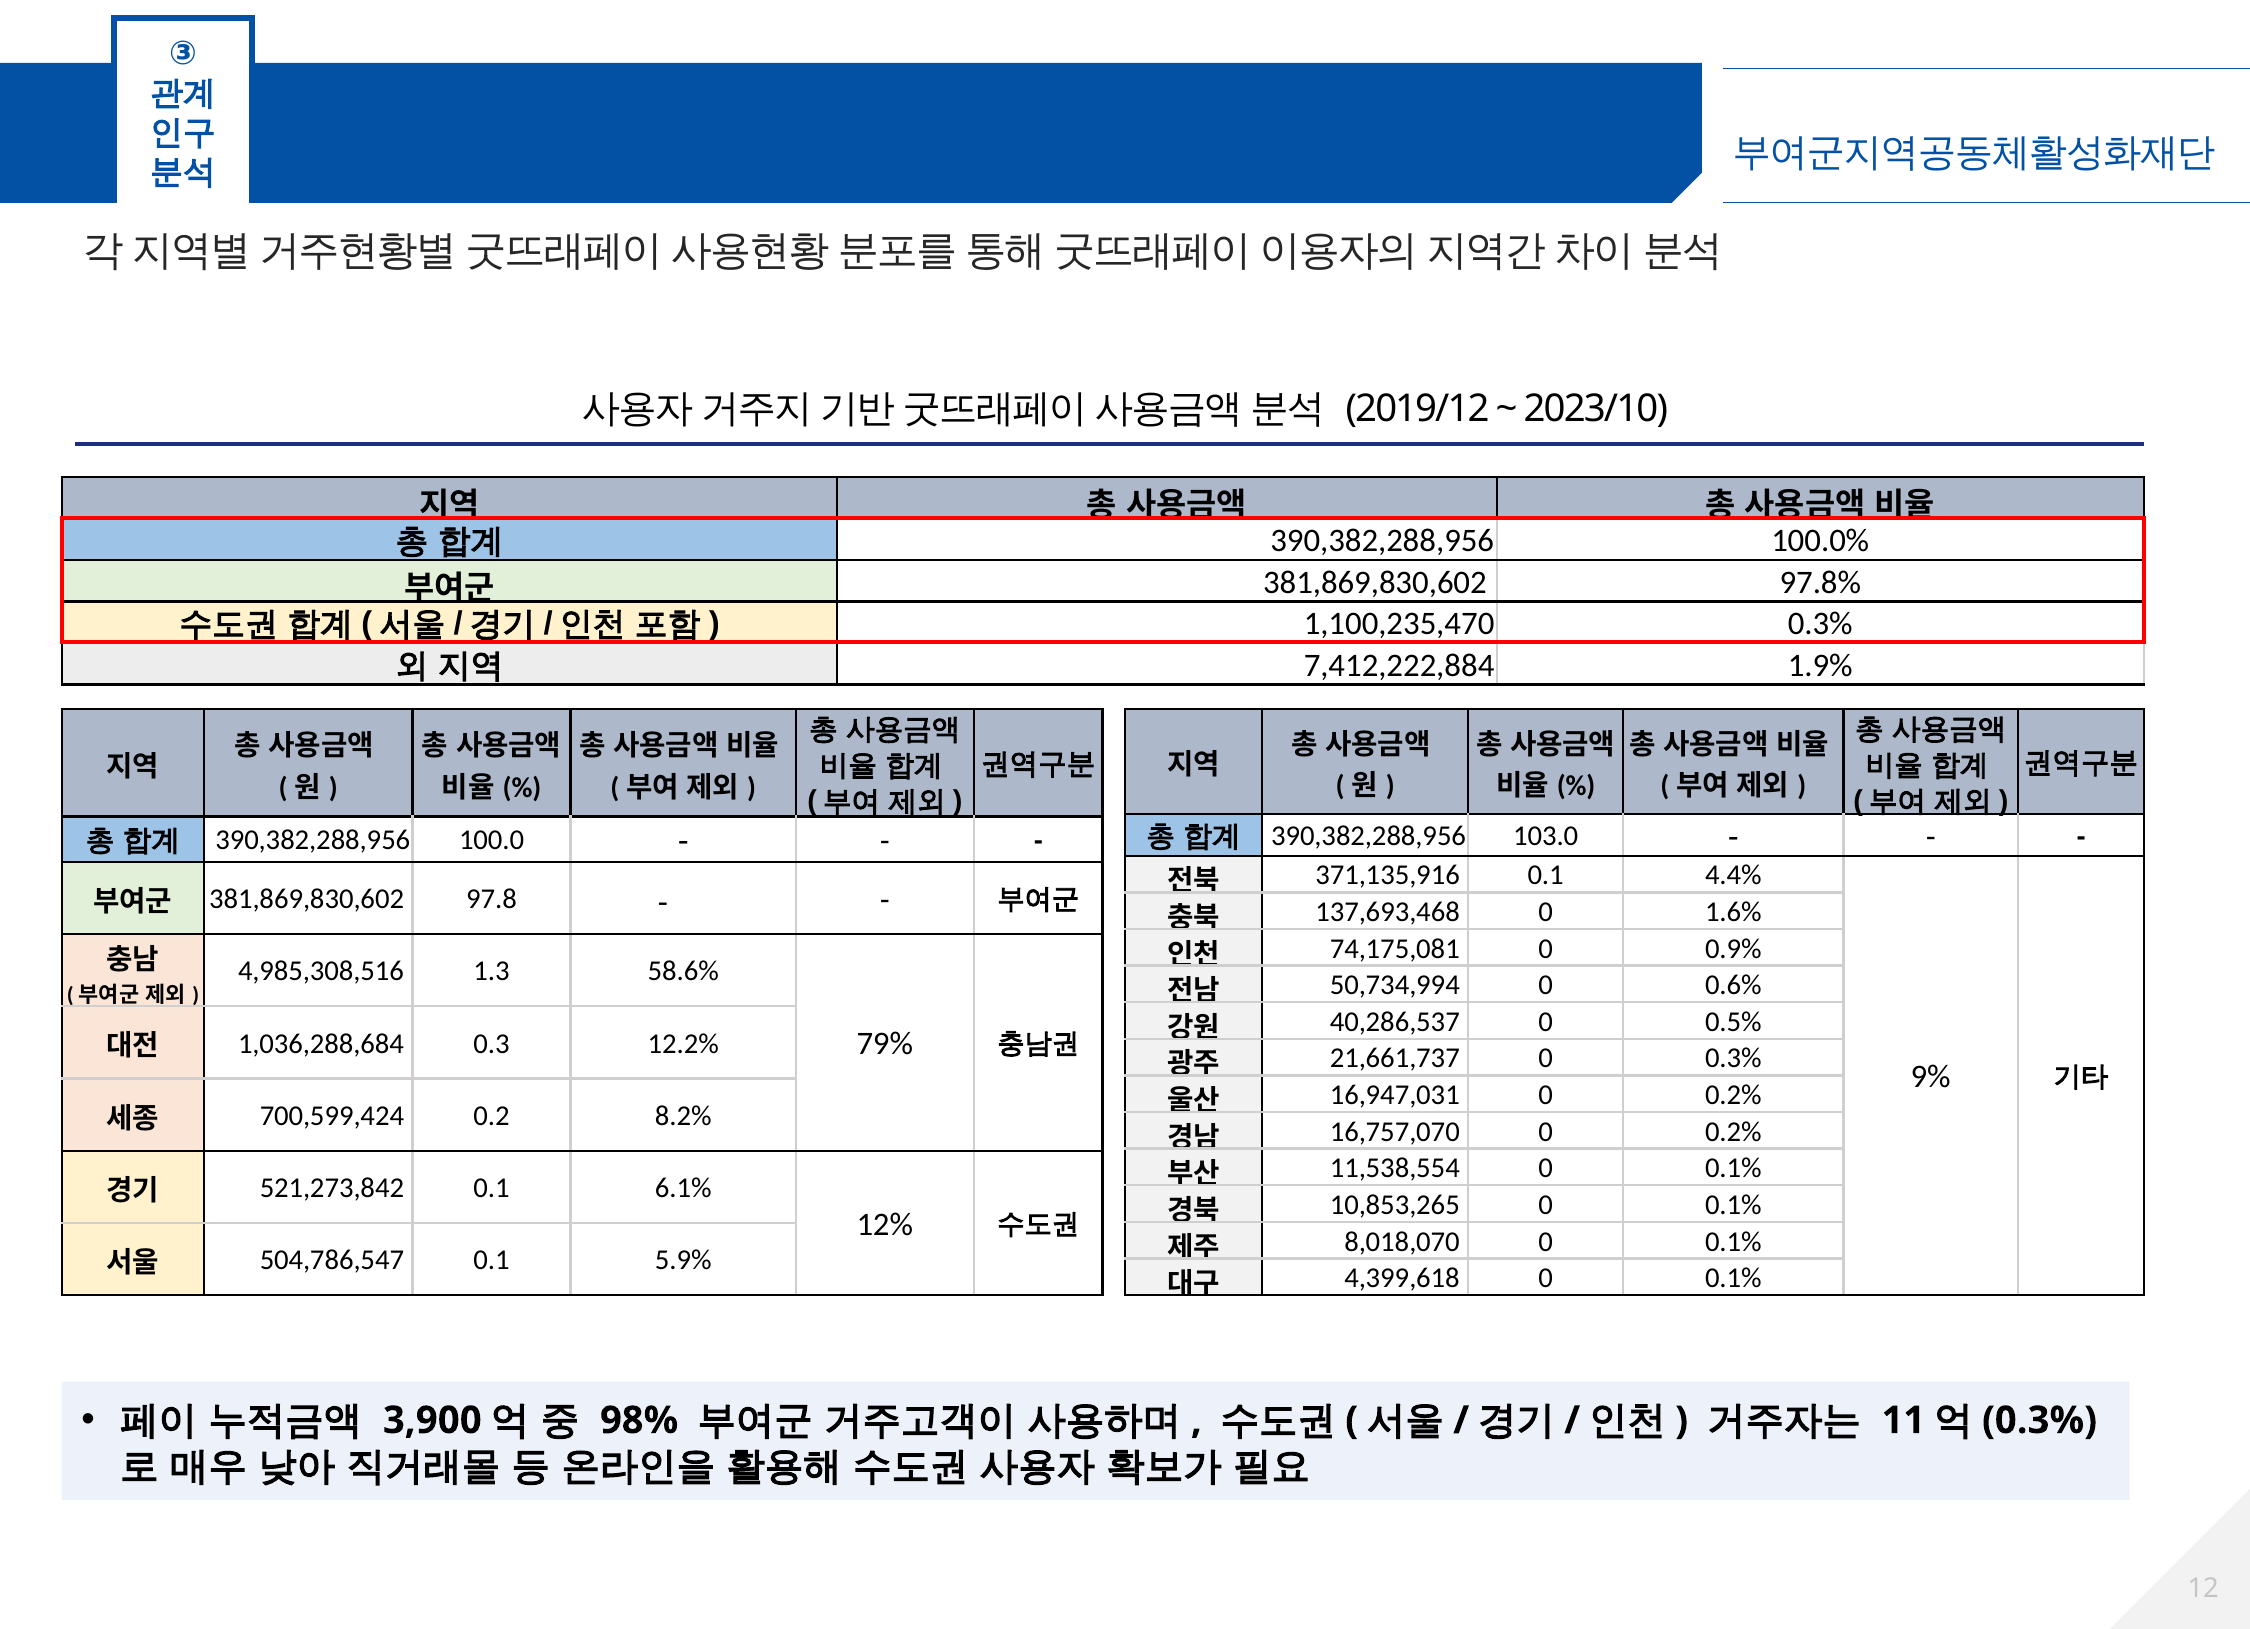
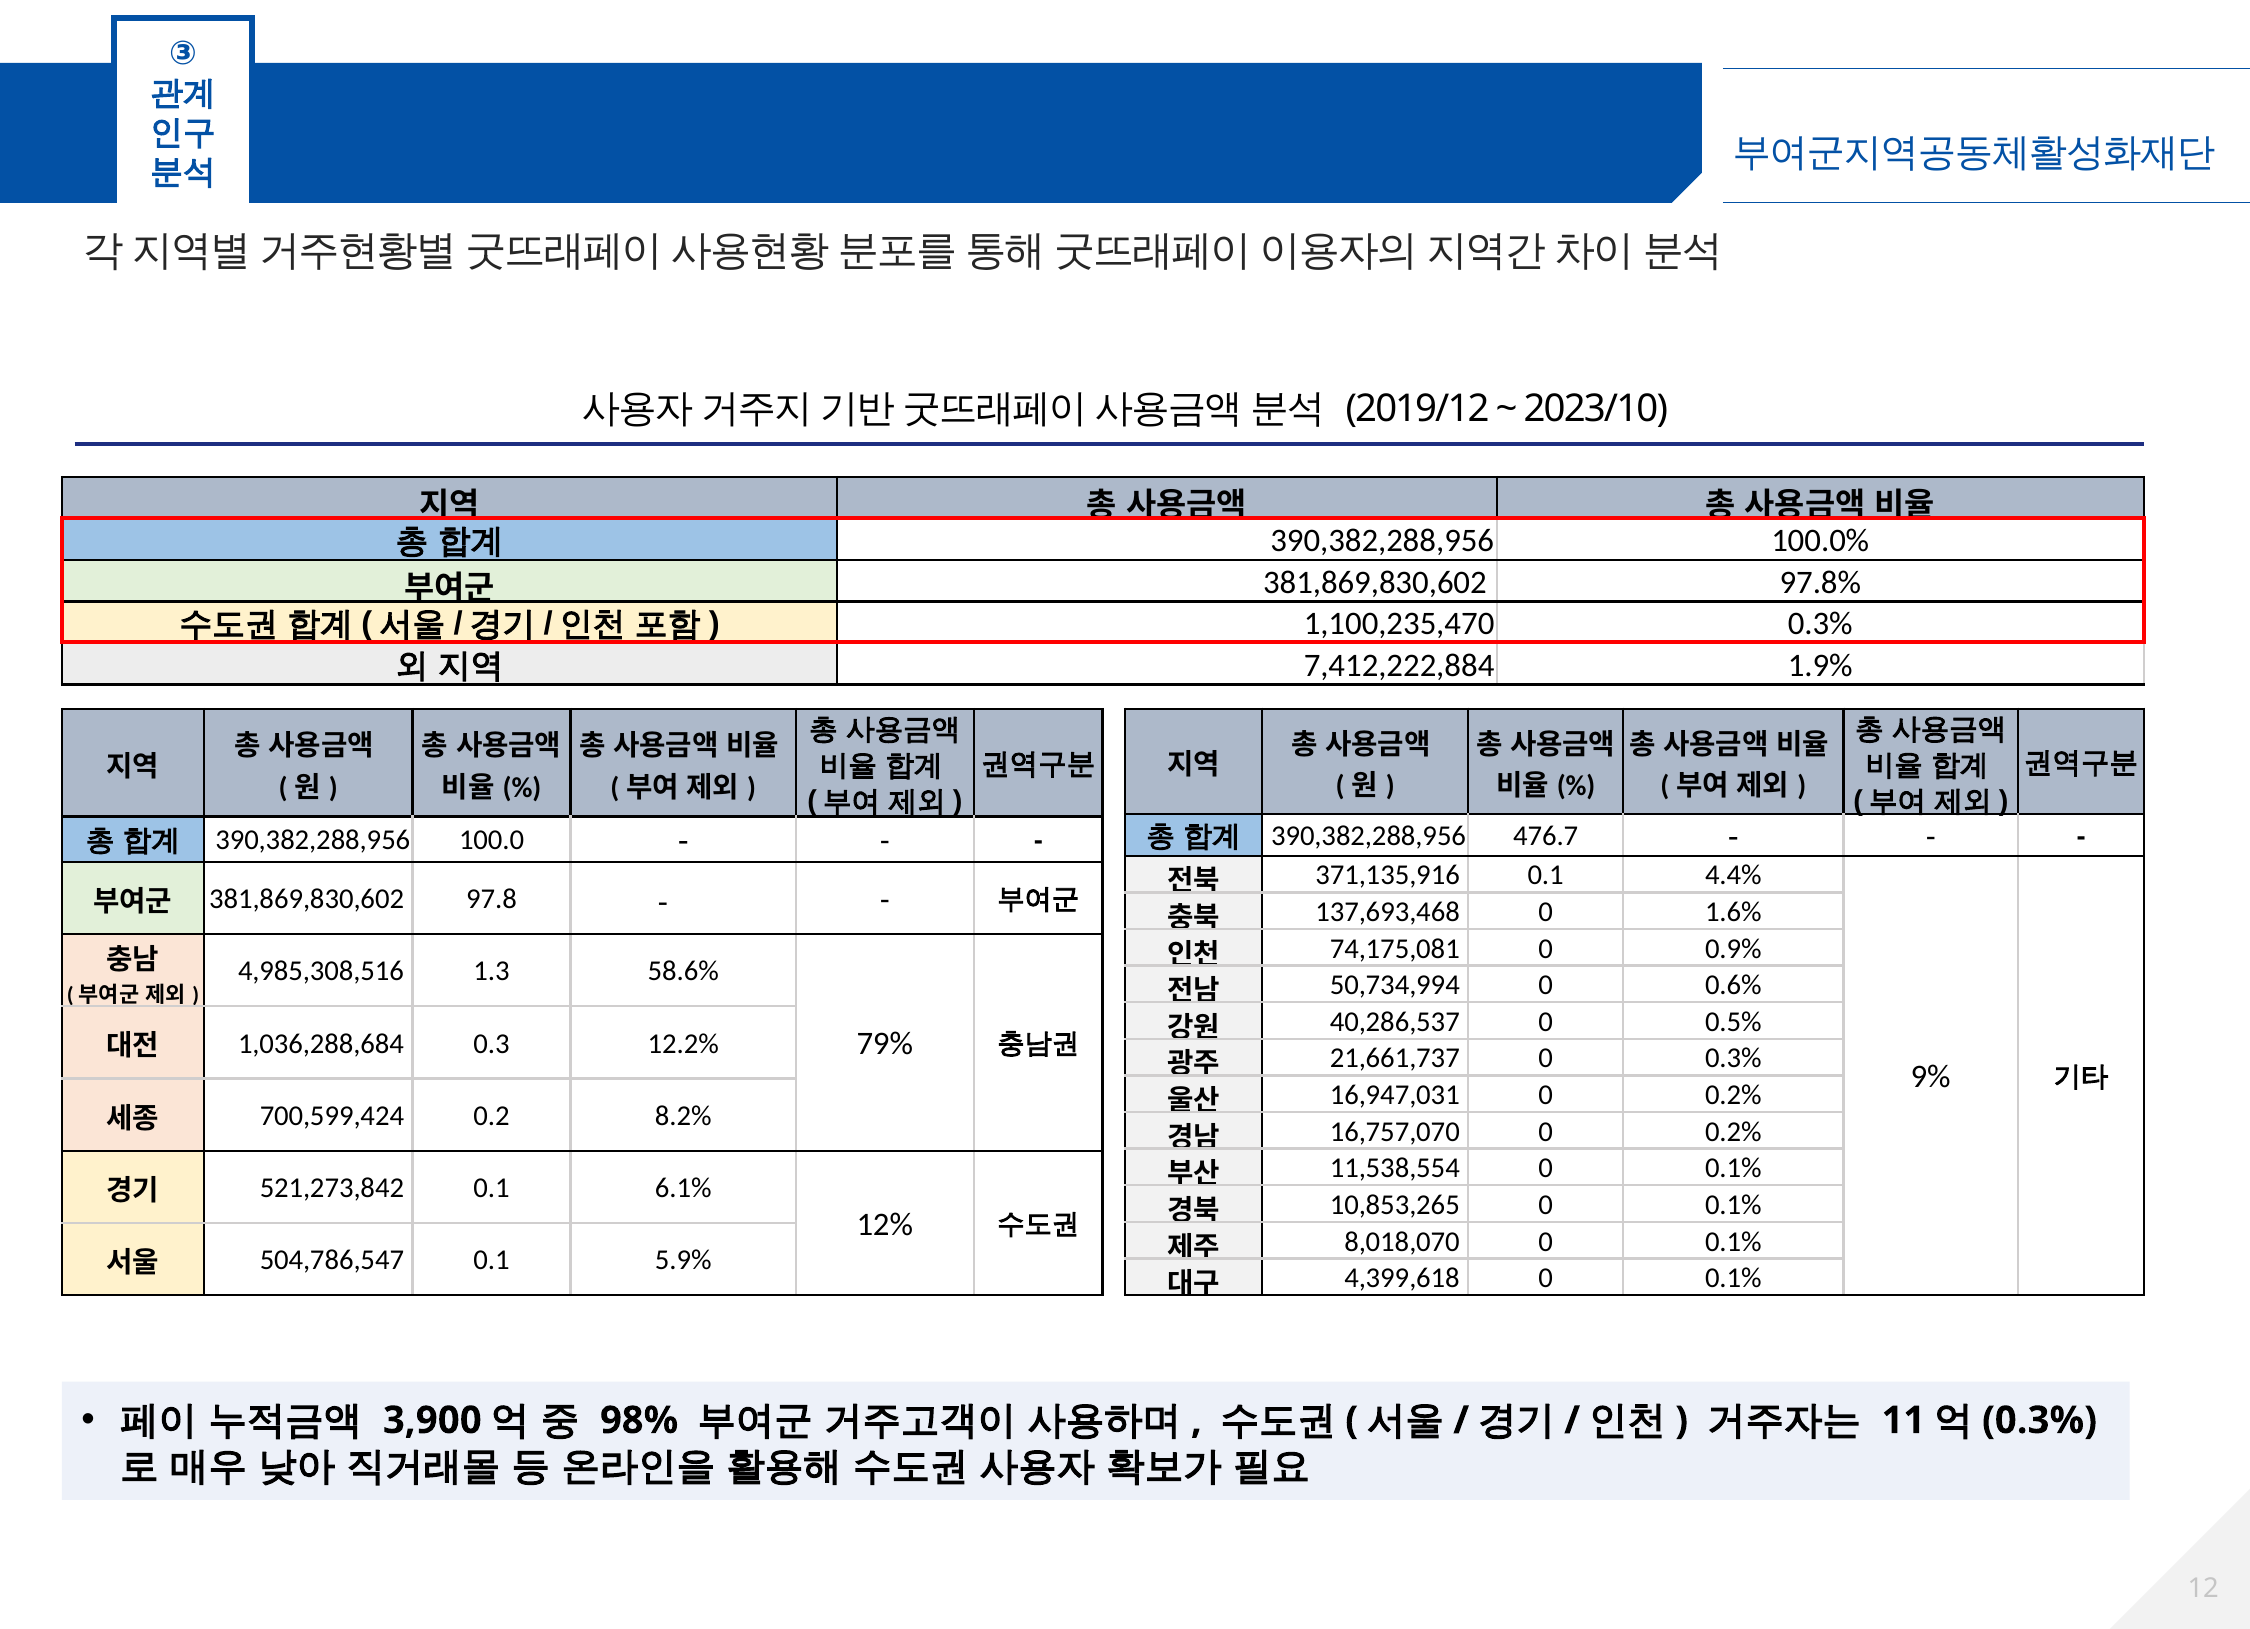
103.0: 103.0 -> 476.7
